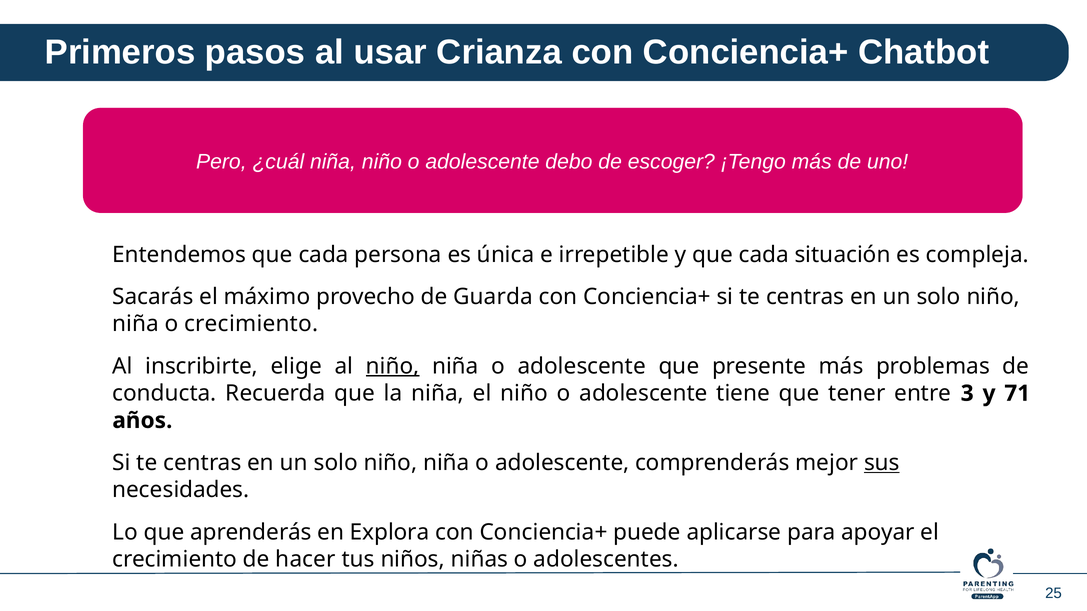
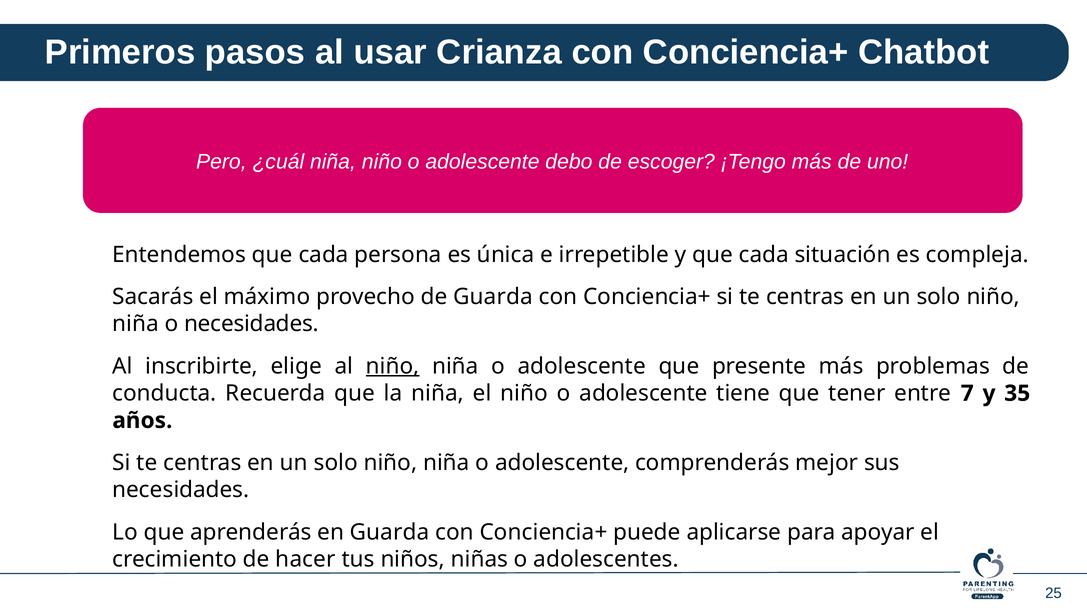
o crecimiento: crecimiento -> necesidades
3: 3 -> 7
71: 71 -> 35
sus underline: present -> none
en Explora: Explora -> Guarda
